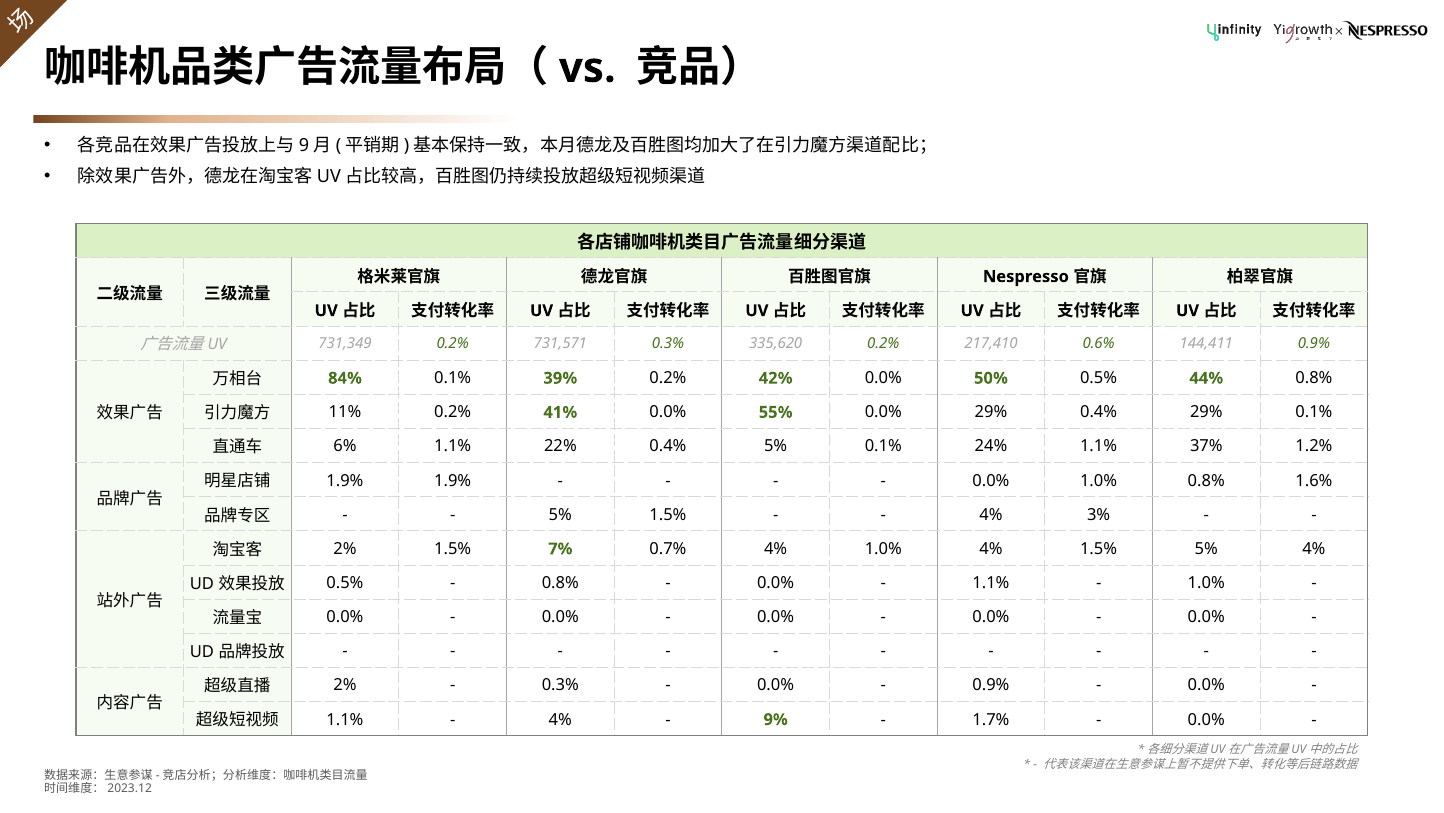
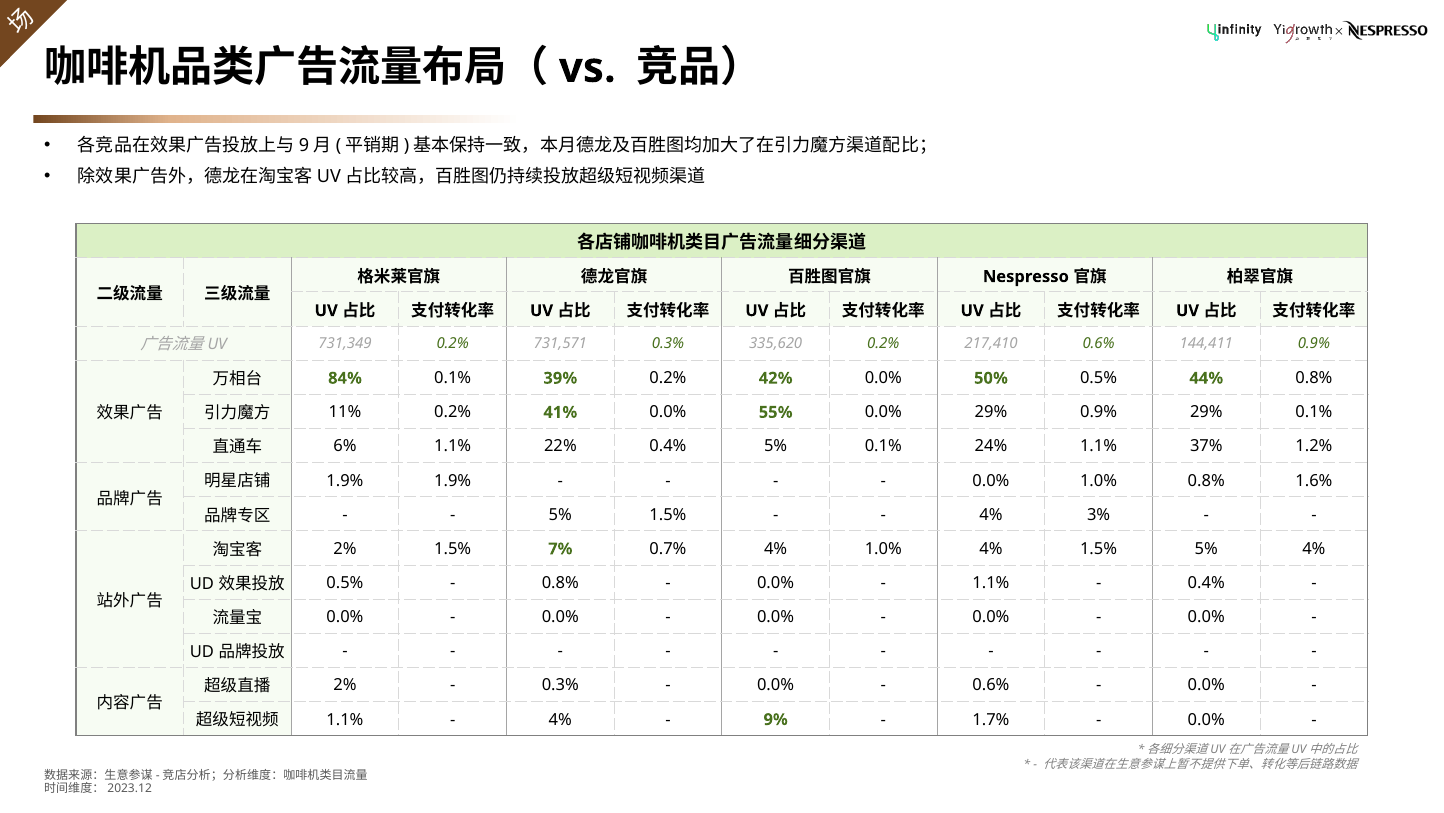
29% 0.4%: 0.4% -> 0.9%
1.0% at (1206, 583): 1.0% -> 0.4%
0.9% at (991, 685): 0.9% -> 0.6%
